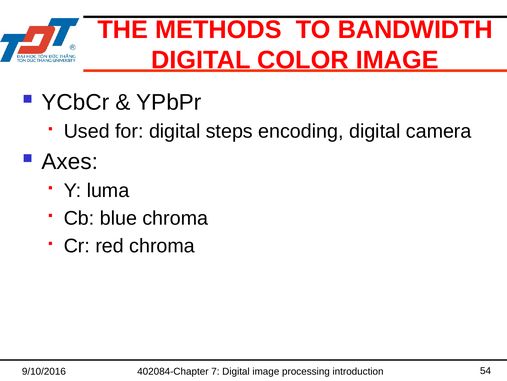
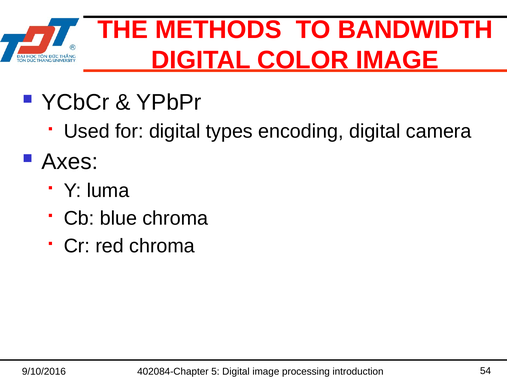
steps: steps -> types
7: 7 -> 5
